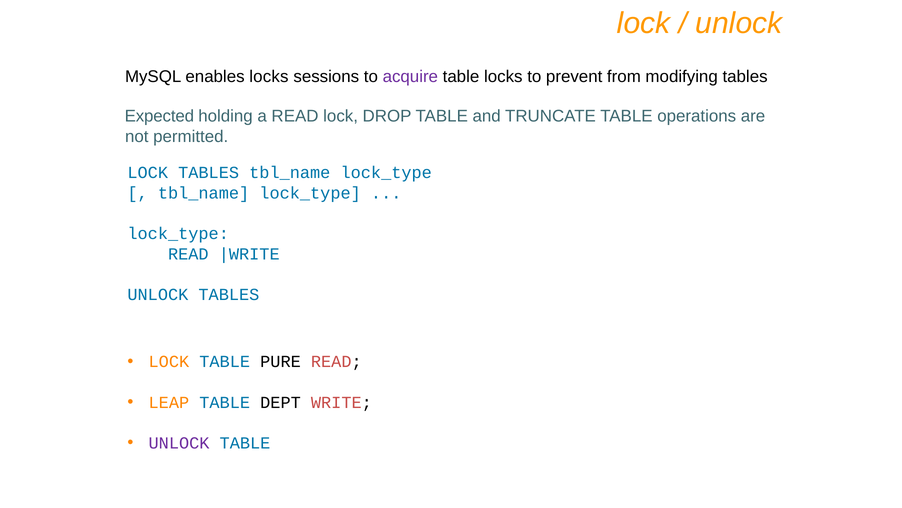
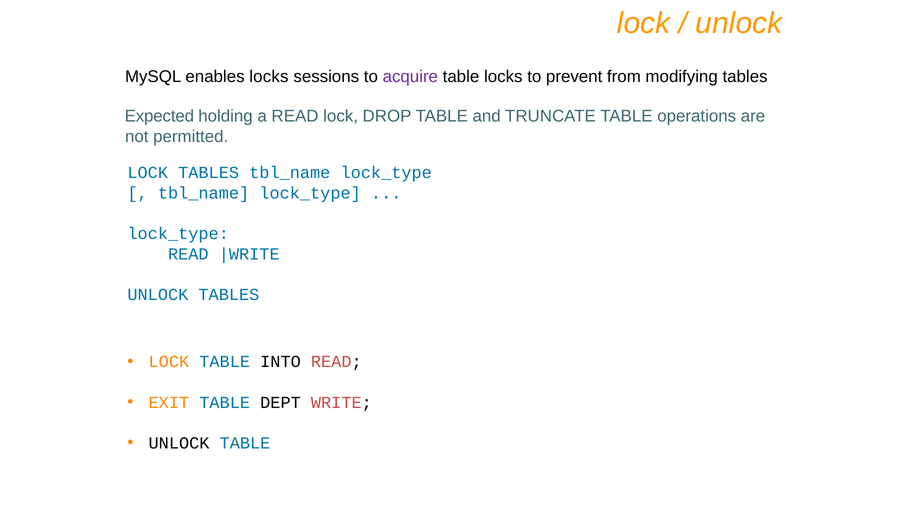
PURE: PURE -> INTO
LEAP: LEAP -> EXIT
UNLOCK at (179, 443) colour: purple -> black
